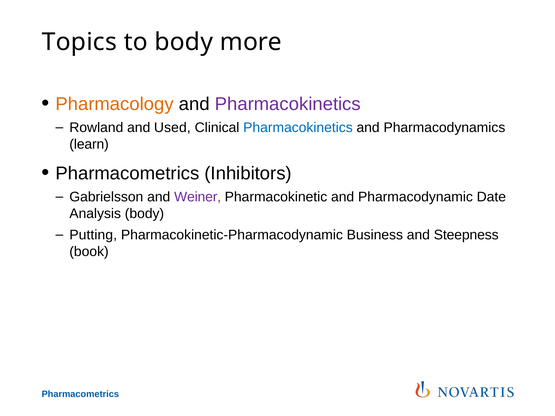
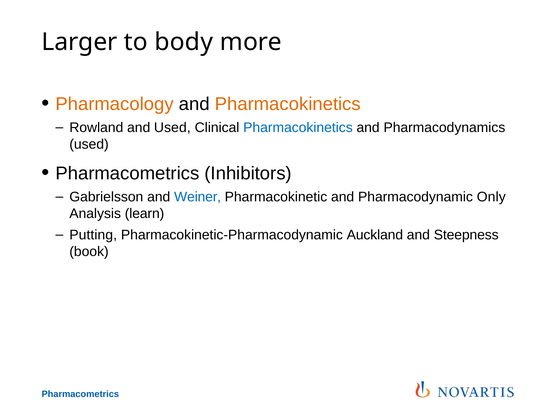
Topics: Topics -> Larger
Pharmacokinetics at (288, 104) colour: purple -> orange
learn at (89, 144): learn -> used
Weiner colour: purple -> blue
Date: Date -> Only
Analysis body: body -> learn
Business: Business -> Auckland
